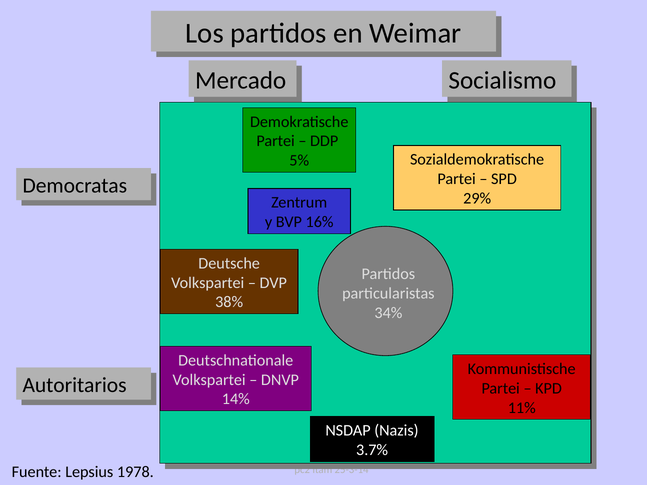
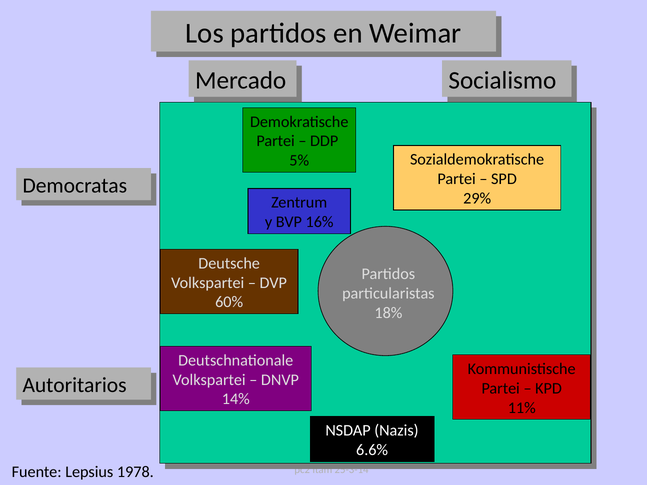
38%: 38% -> 60%
34%: 34% -> 18%
3.7%: 3.7% -> 6.6%
